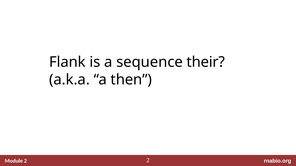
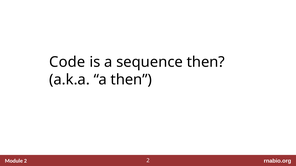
Flank: Flank -> Code
sequence their: their -> then
